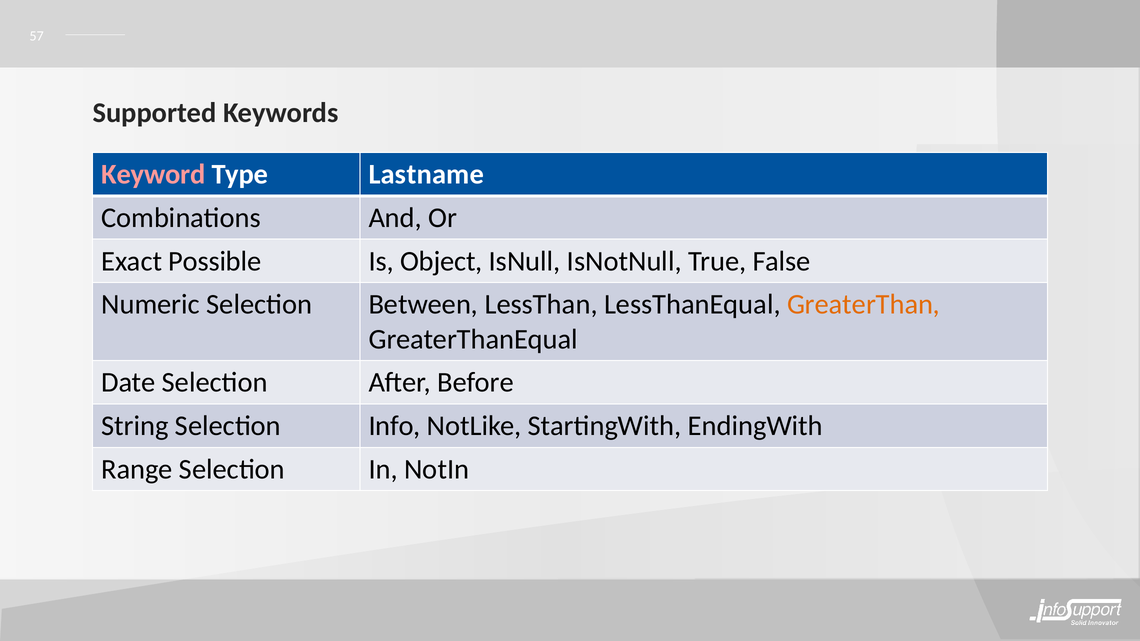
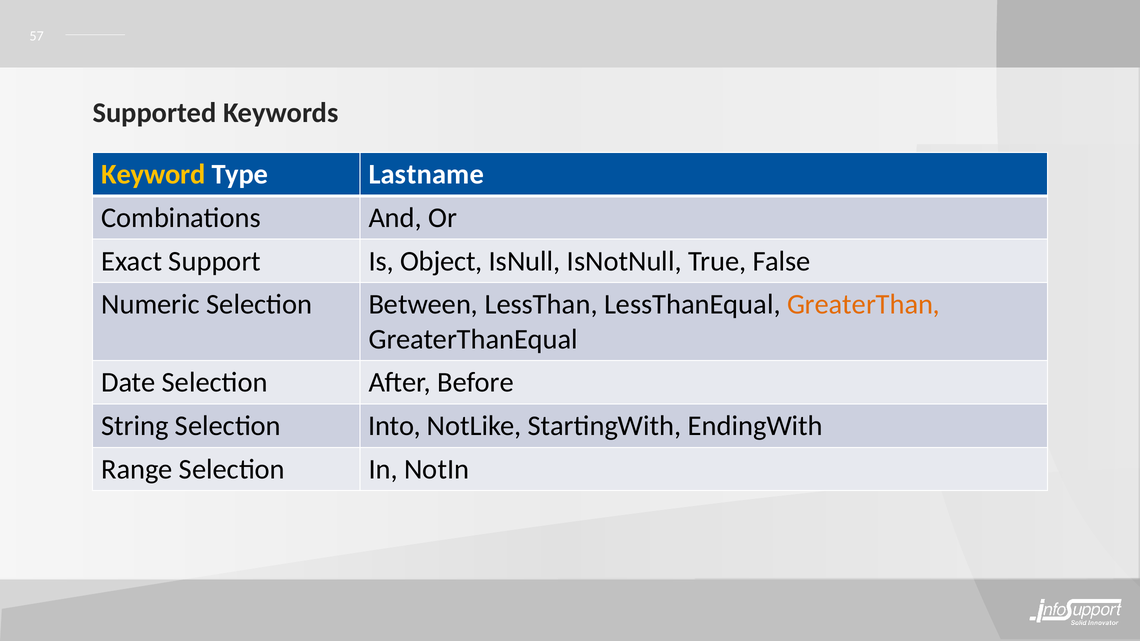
Keyword colour: pink -> yellow
Possible: Possible -> Support
Info: Info -> Into
